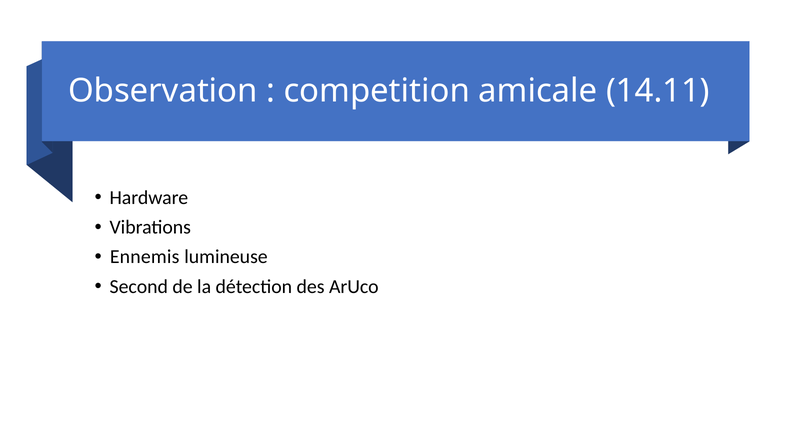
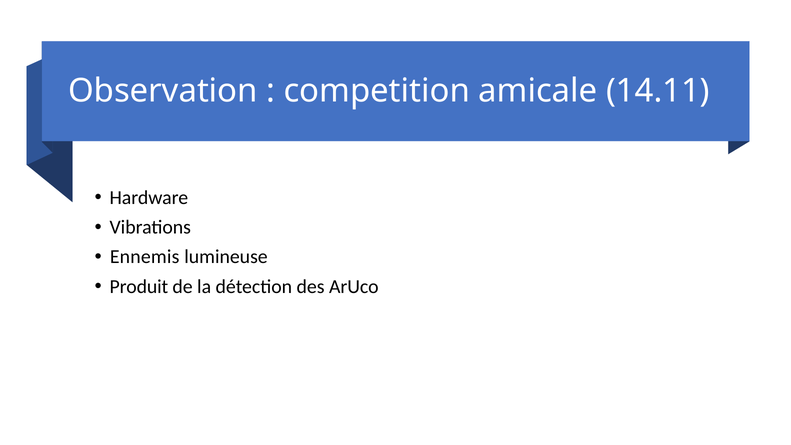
Second: Second -> Produit
